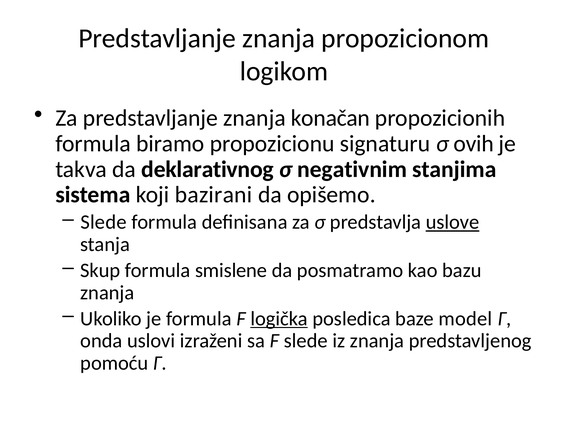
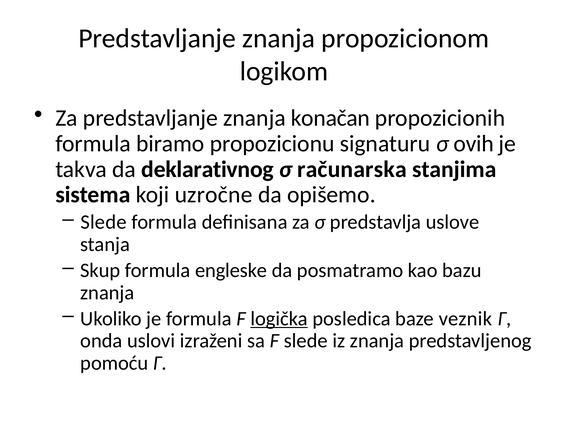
negativnim: negativnim -> računarska
bazirani: bazirani -> uzročne
uslove underline: present -> none
smislene: smislene -> engleske
model: model -> veznik
